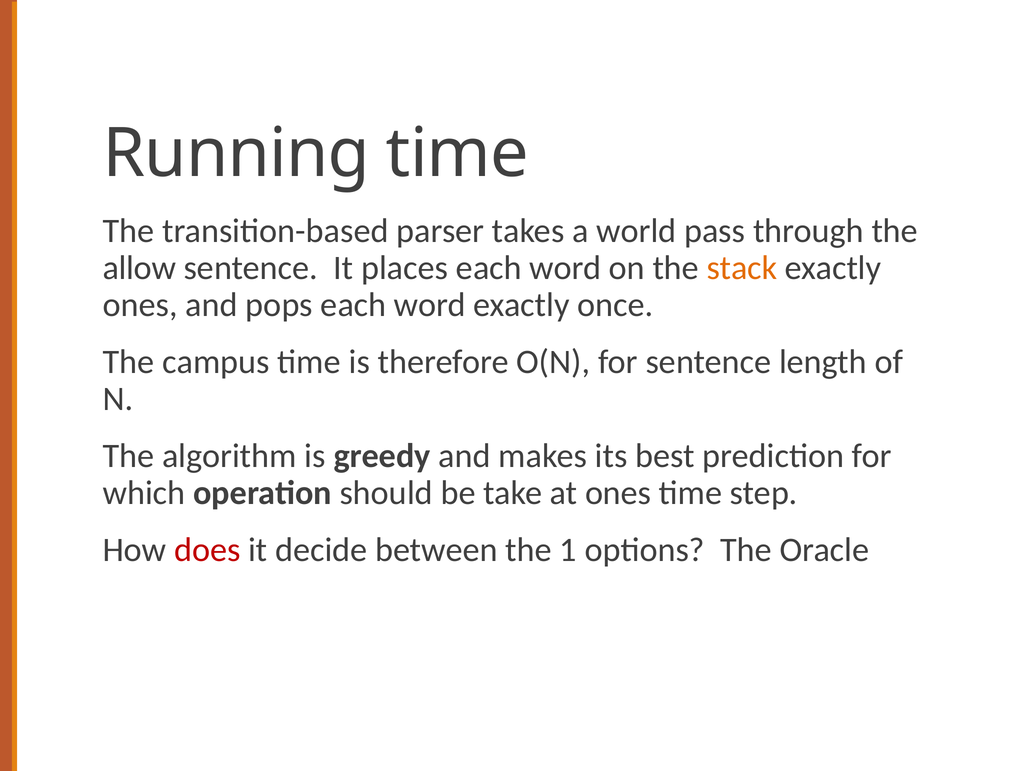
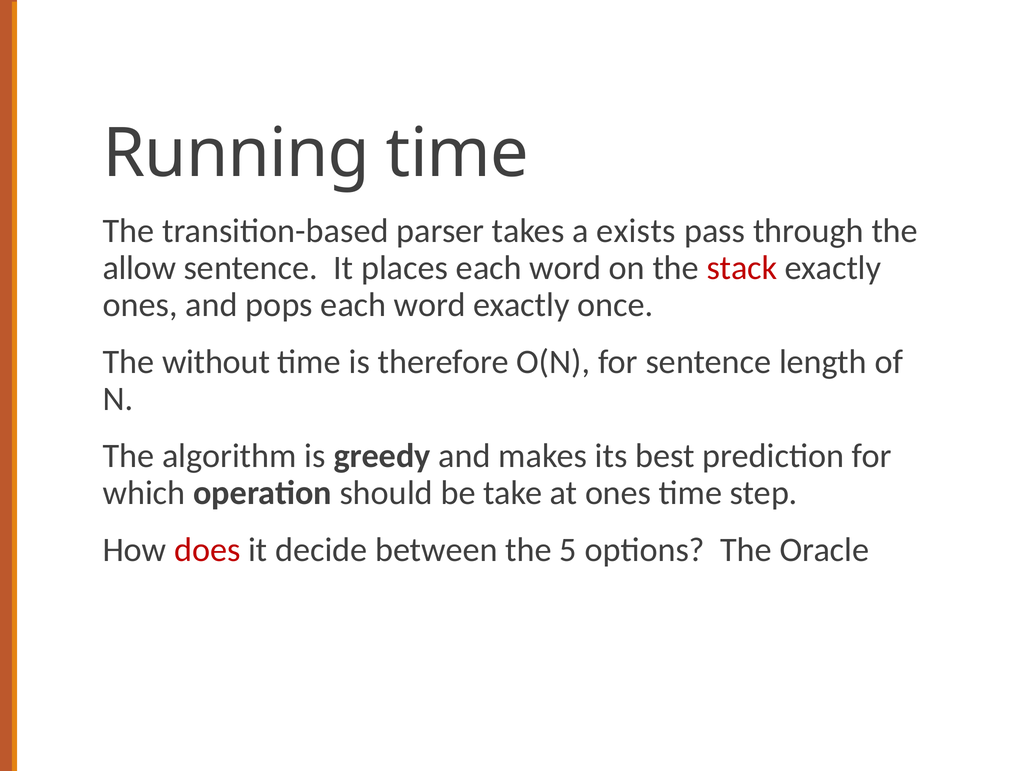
world: world -> exists
stack colour: orange -> red
campus: campus -> without
1: 1 -> 5
